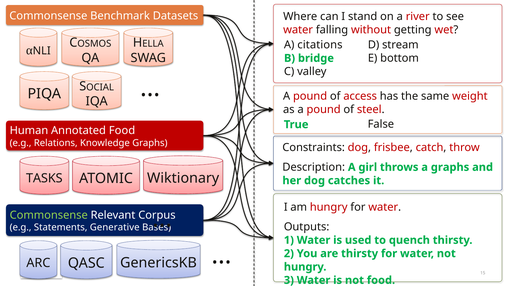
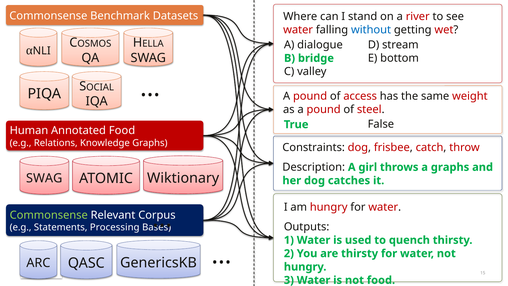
without colour: red -> blue
citations: citations -> dialogue
TASKS at (44, 178): TASKS -> SWAG
Generative: Generative -> Processing
